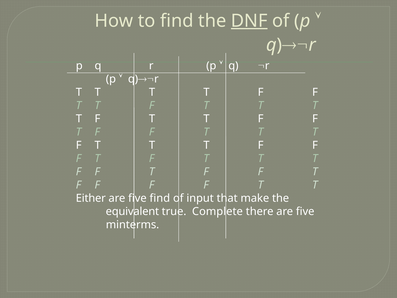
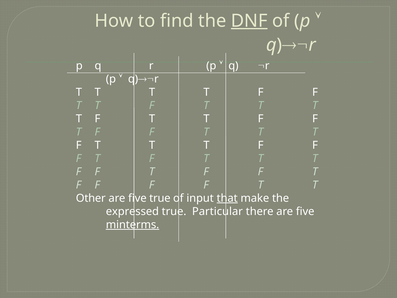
Either: Either -> Other
five find: find -> true
that underline: none -> present
equivalent: equivalent -> expressed
Complete: Complete -> Particular
minterms underline: none -> present
